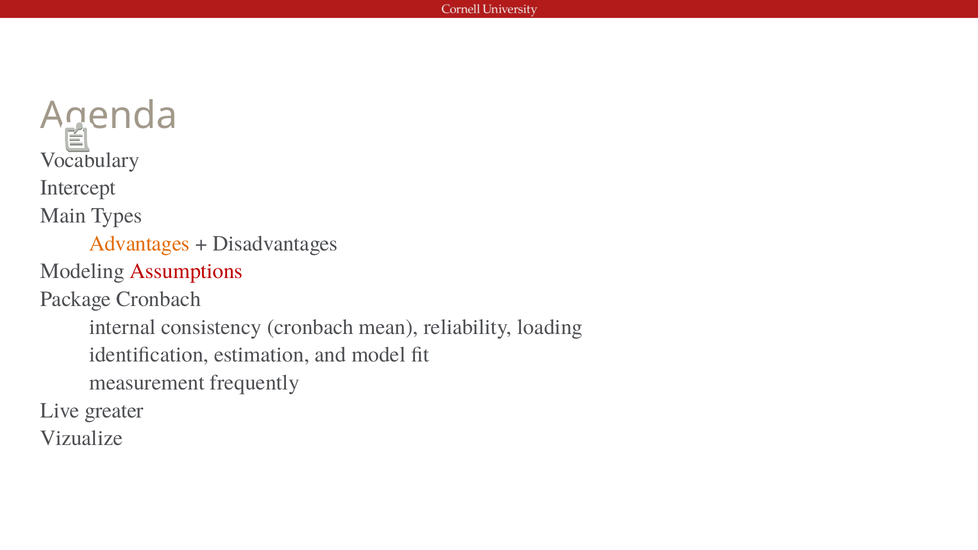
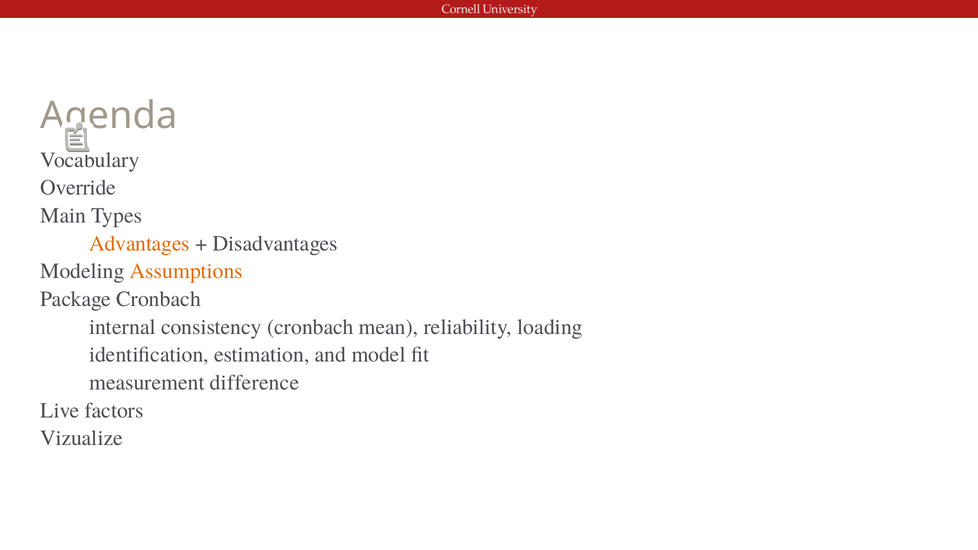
Intercept: Intercept -> Override
Assumptions colour: red -> orange
frequently: frequently -> difference
greater: greater -> factors
